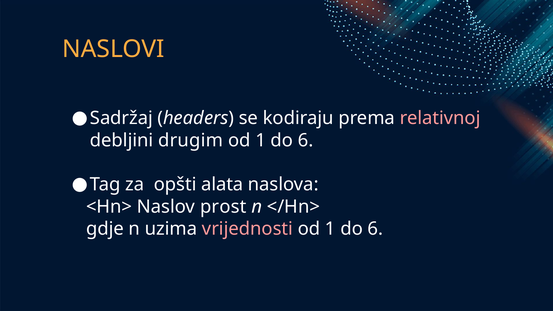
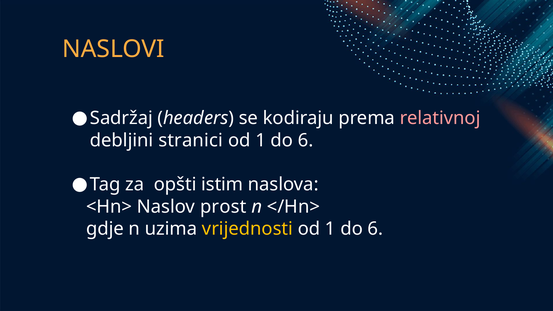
drugim: drugim -> stranici
alata: alata -> istim
vrijednosti colour: pink -> yellow
